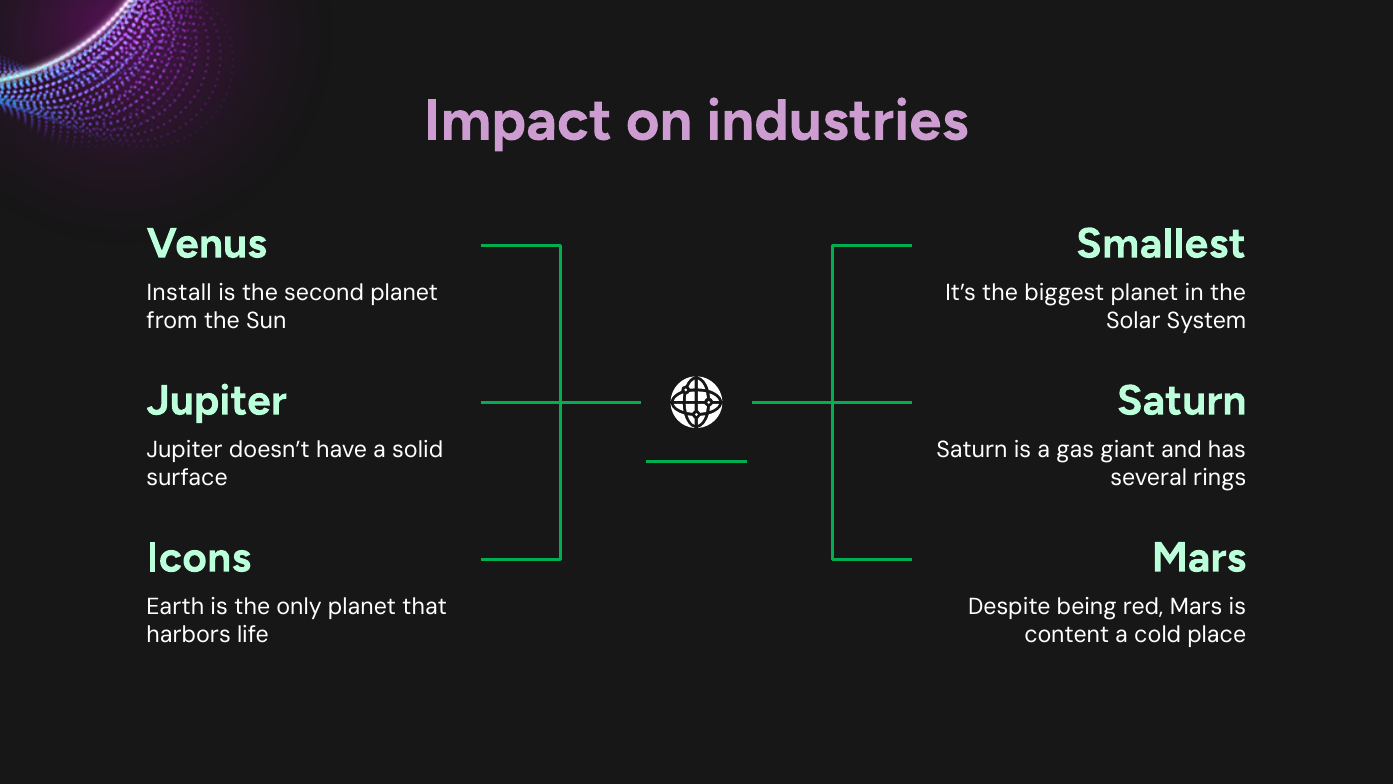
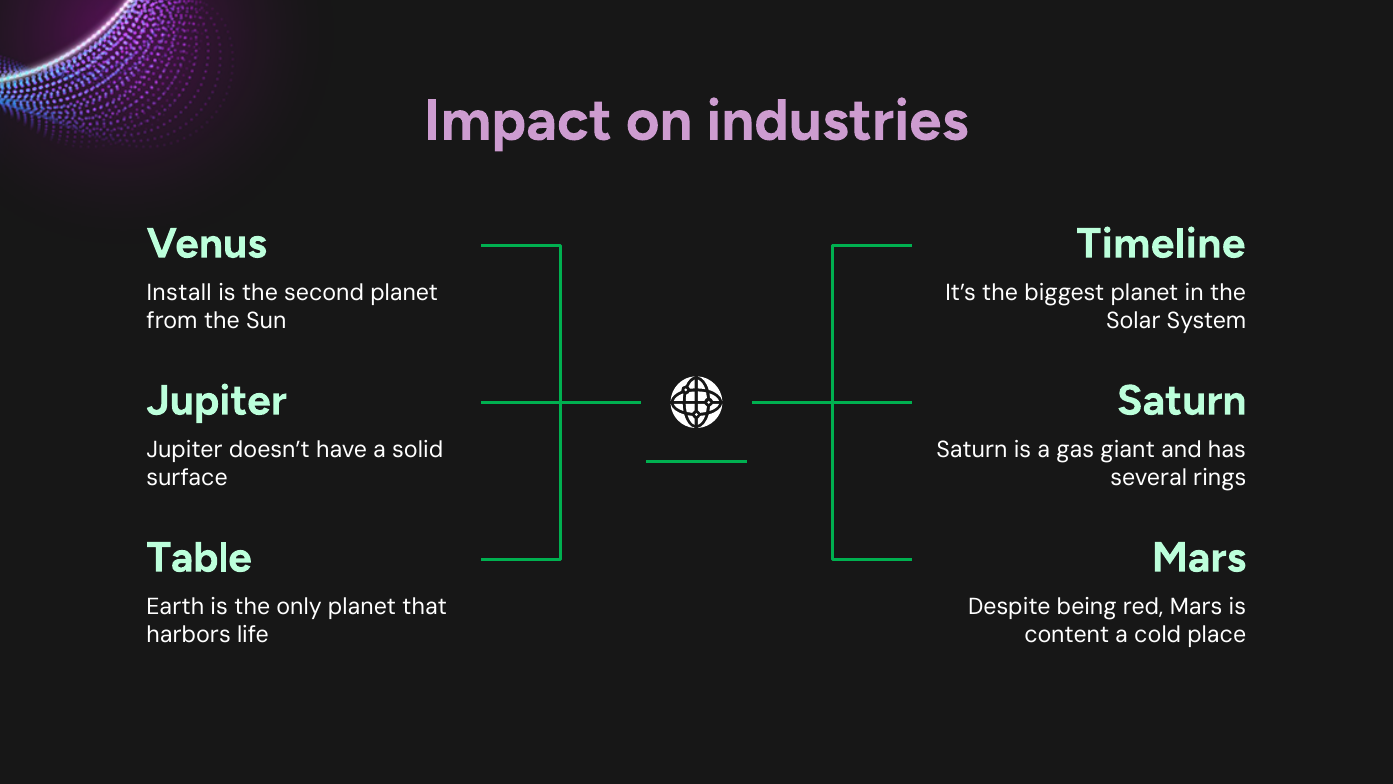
Smallest: Smallest -> Timeline
Icons: Icons -> Table
